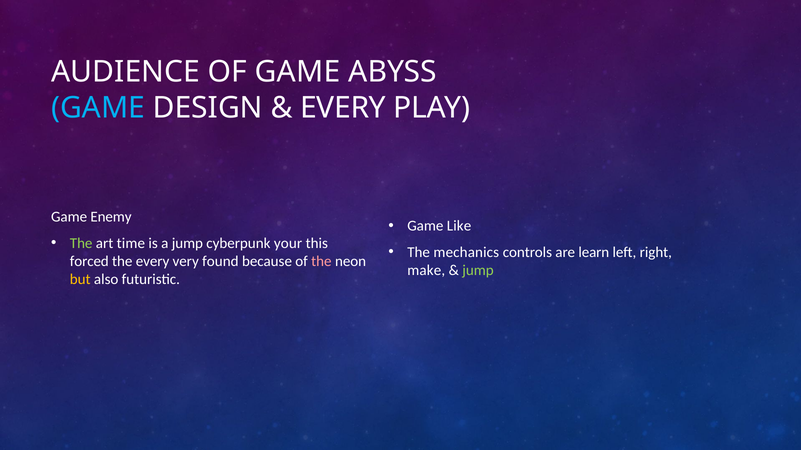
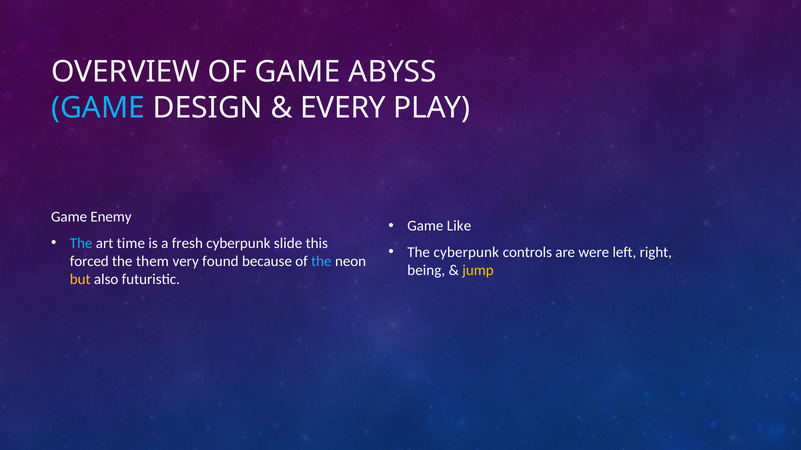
AUDIENCE: AUDIENCE -> OVERVIEW
The at (81, 244) colour: light green -> light blue
a jump: jump -> fresh
your: your -> slide
The mechanics: mechanics -> cyberpunk
learn: learn -> were
the every: every -> them
the at (321, 262) colour: pink -> light blue
make: make -> being
jump at (478, 271) colour: light green -> yellow
